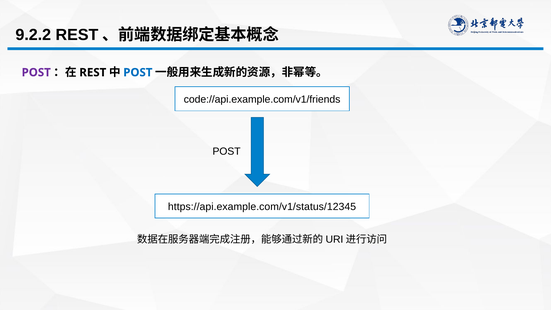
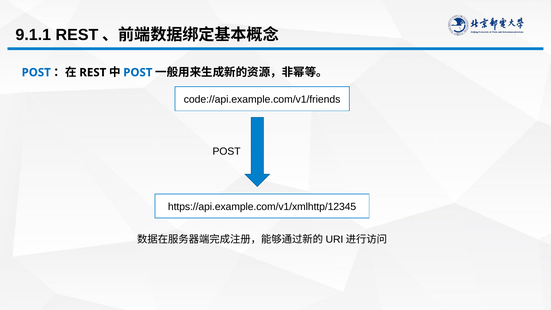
9.2.2: 9.2.2 -> 9.1.1
POST at (36, 72) colour: purple -> blue
https://api.example.com/v1/status/12345: https://api.example.com/v1/status/12345 -> https://api.example.com/v1/xmlhttp/12345
